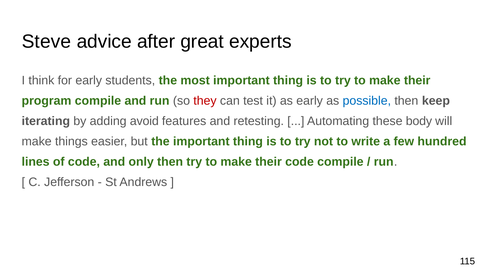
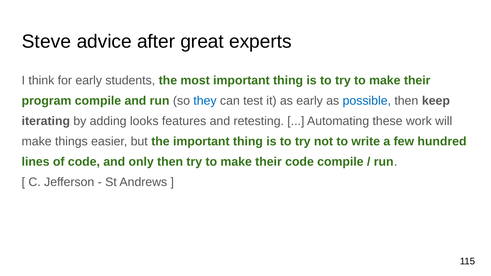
they colour: red -> blue
avoid: avoid -> looks
body: body -> work
